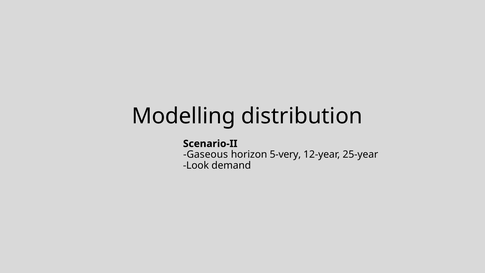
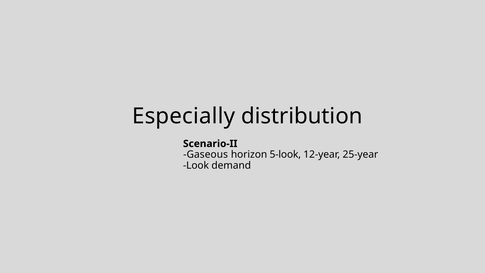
Modelling: Modelling -> Especially
5-very: 5-very -> 5-look
